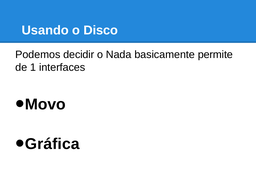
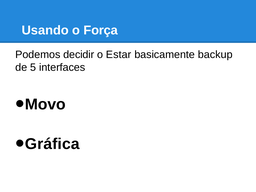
Disco: Disco -> Força
Nada: Nada -> Estar
permite: permite -> backup
1: 1 -> 5
